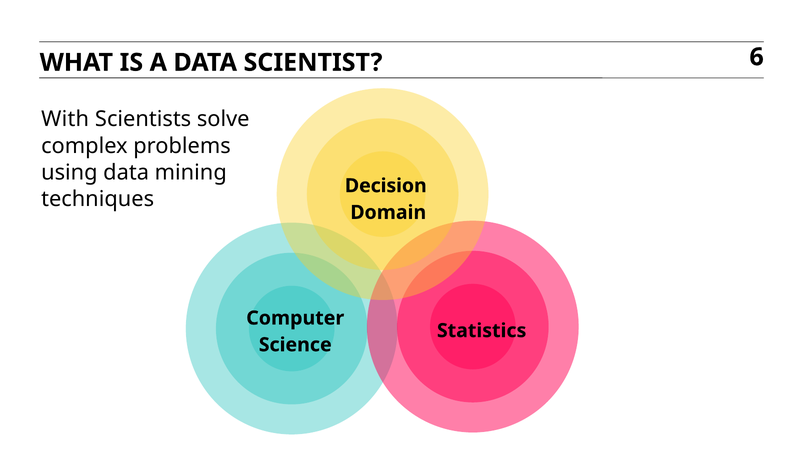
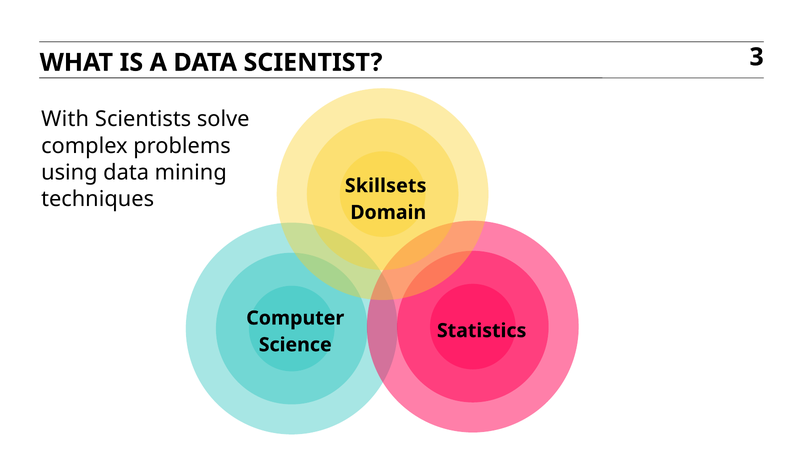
6: 6 -> 3
Decision: Decision -> Skillsets
